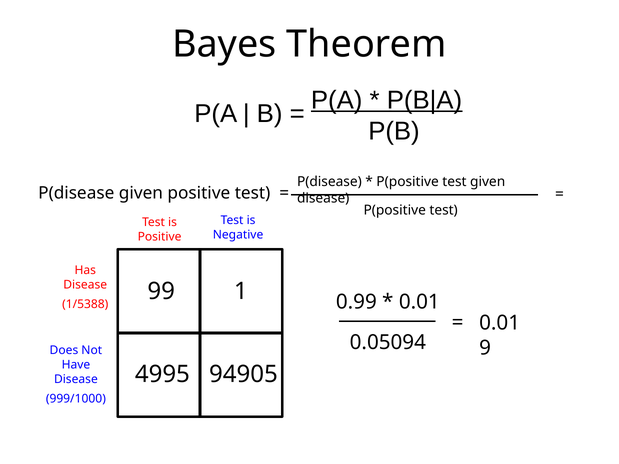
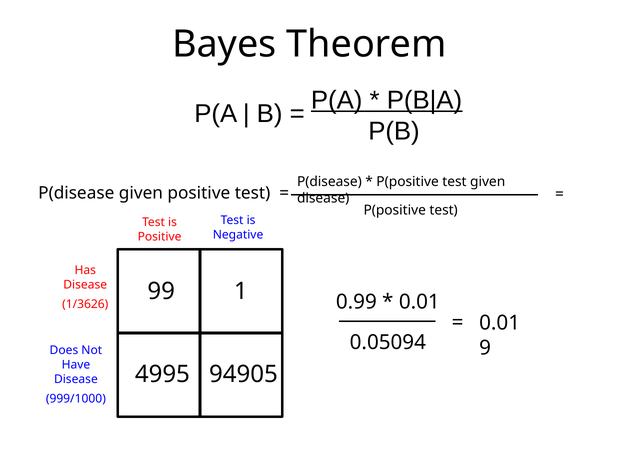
1/5388: 1/5388 -> 1/3626
